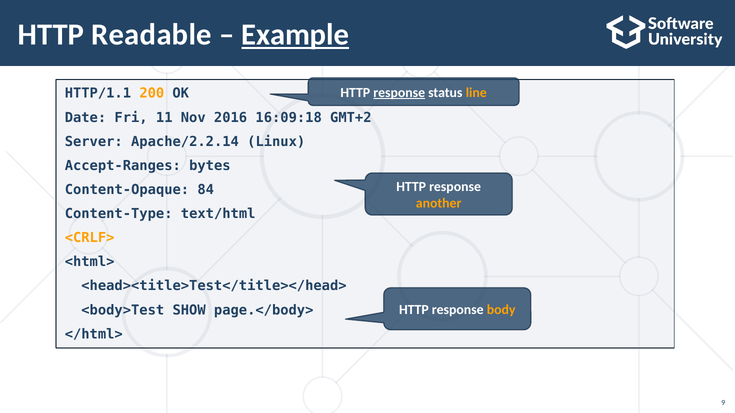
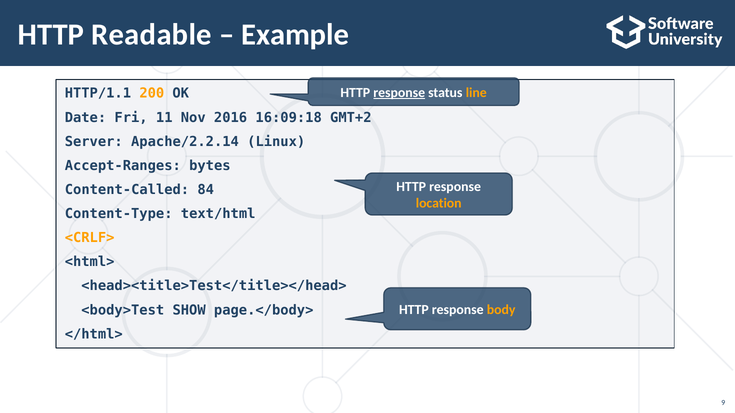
Example underline: present -> none
Content-Opaque: Content-Opaque -> Content-Called
another: another -> location
